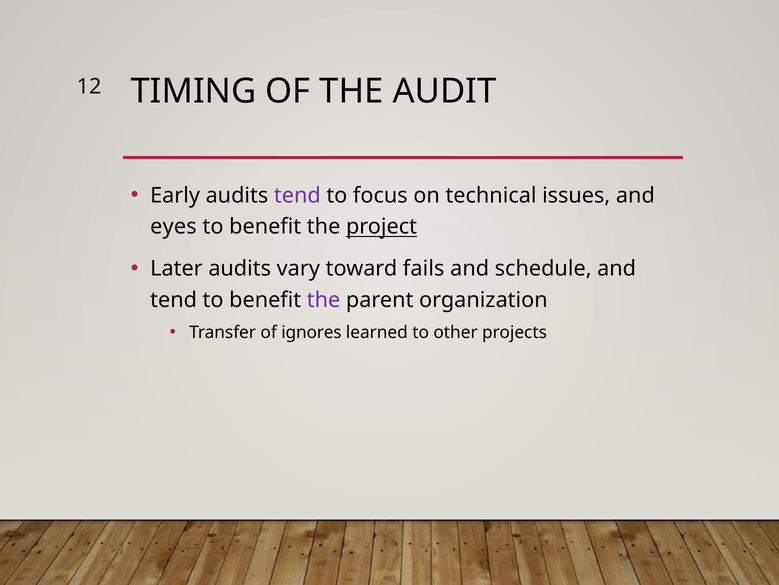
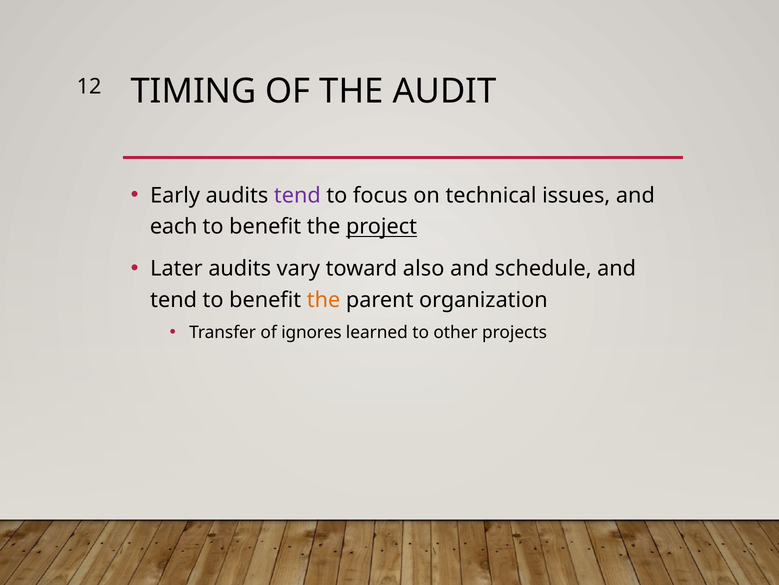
eyes: eyes -> each
fails: fails -> also
the at (324, 300) colour: purple -> orange
